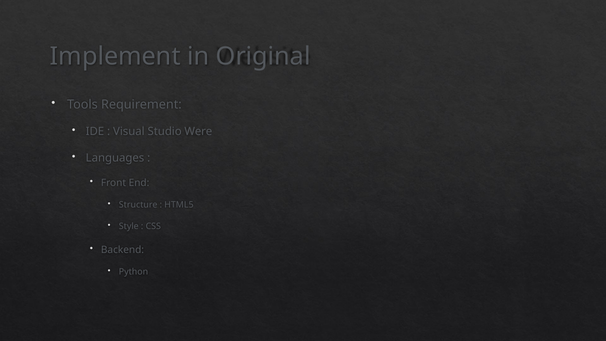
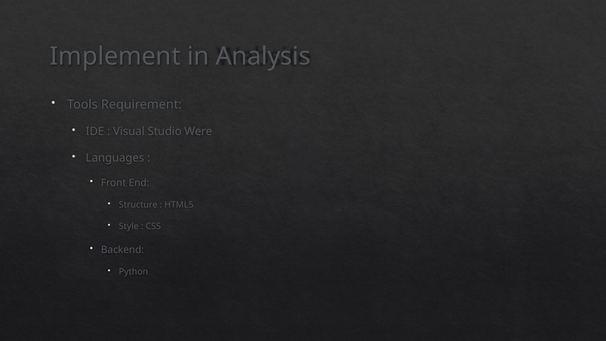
Original: Original -> Analysis
